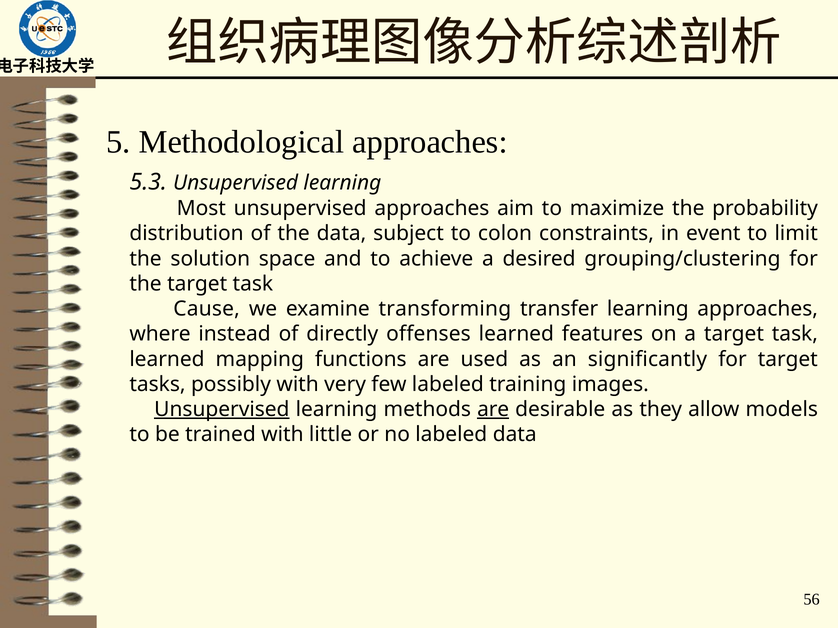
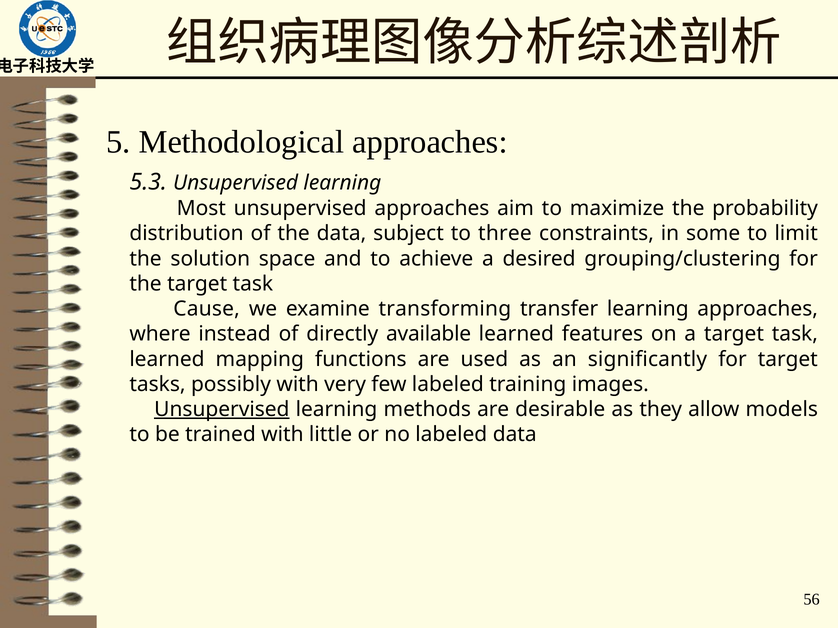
colon: colon -> three
event: event -> some
offenses: offenses -> available
are at (493, 410) underline: present -> none
